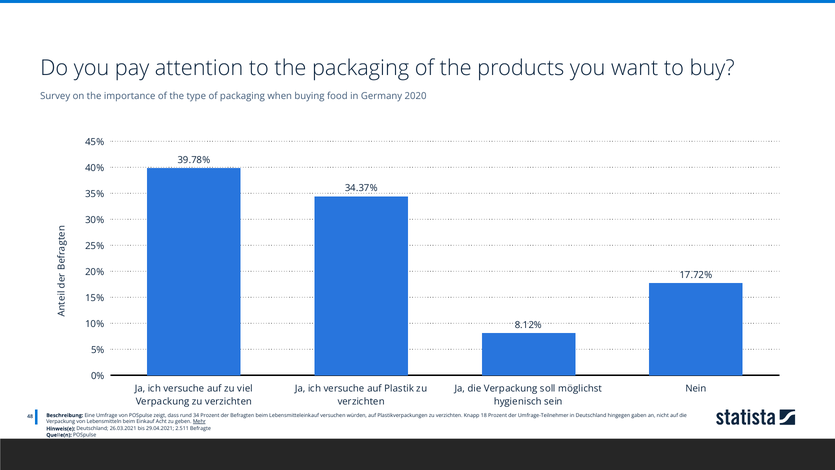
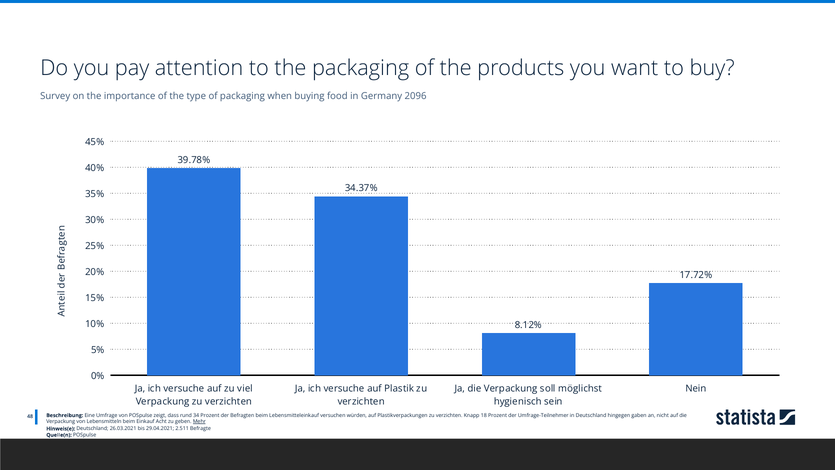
2020: 2020 -> 2096
